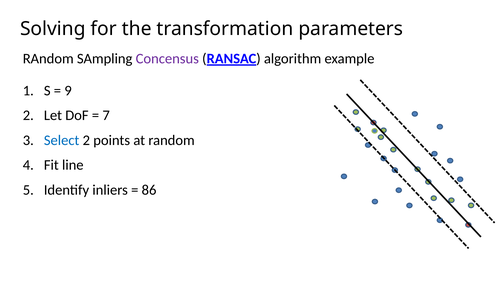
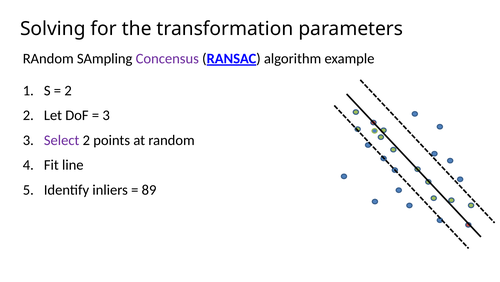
9 at (68, 90): 9 -> 2
7 at (106, 115): 7 -> 3
Select colour: blue -> purple
86: 86 -> 89
